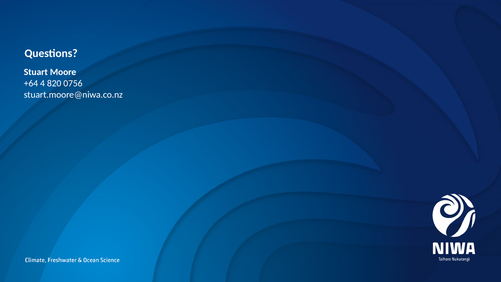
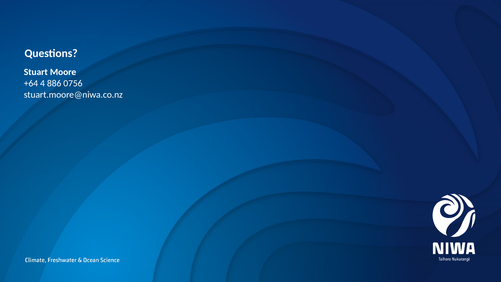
820: 820 -> 886
